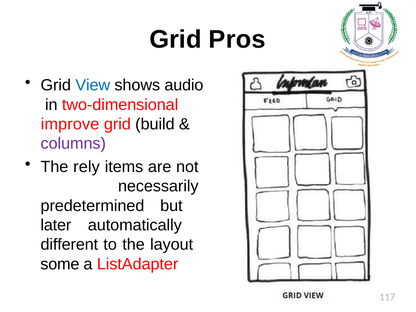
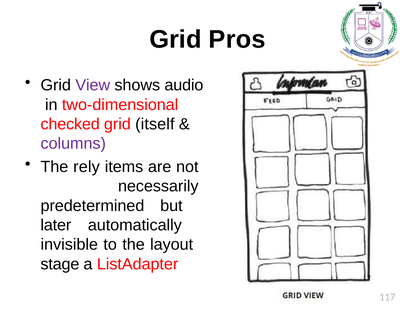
View colour: blue -> purple
improve: improve -> checked
build: build -> itself
different: different -> invisible
some: some -> stage
